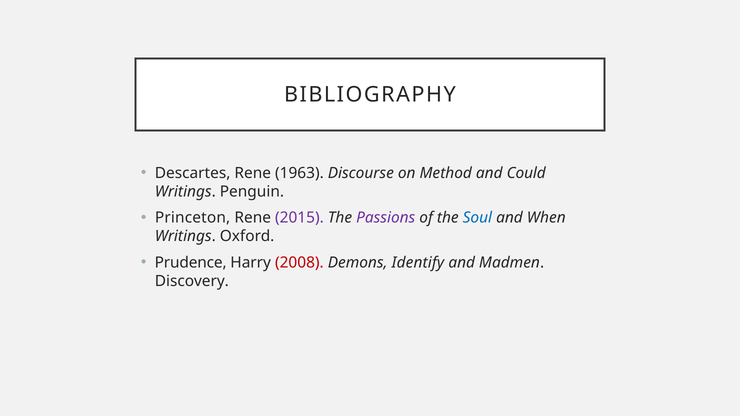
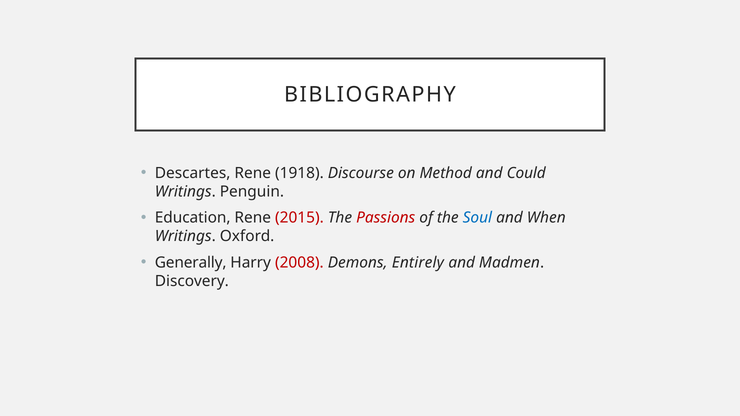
1963: 1963 -> 1918
Princeton: Princeton -> Education
2015 colour: purple -> red
Passions colour: purple -> red
Prudence: Prudence -> Generally
Identify: Identify -> Entirely
